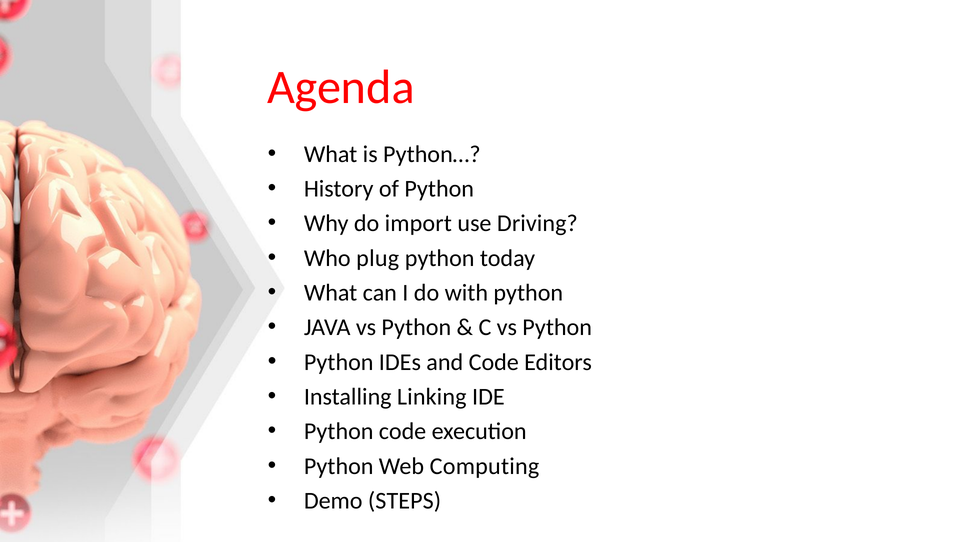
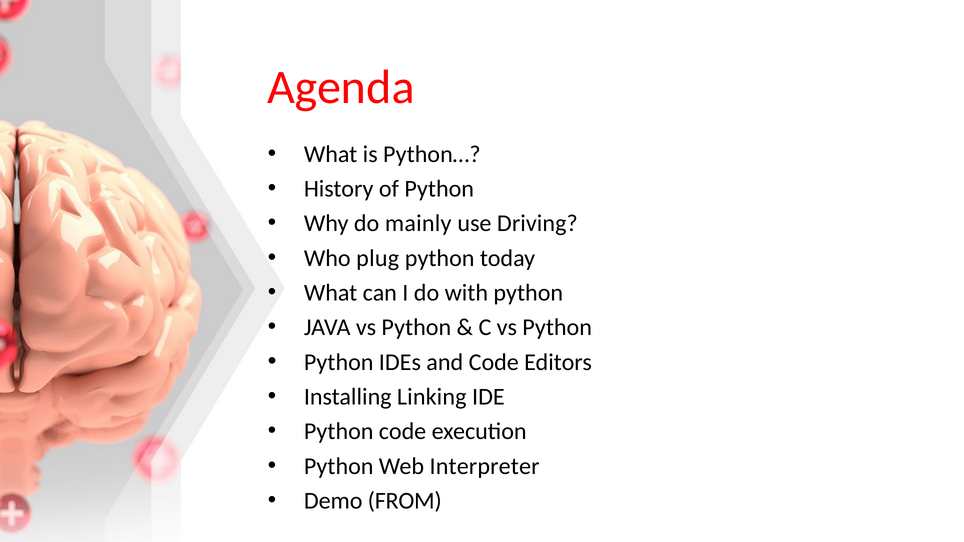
import: import -> mainly
Computing: Computing -> Interpreter
STEPS: STEPS -> FROM
